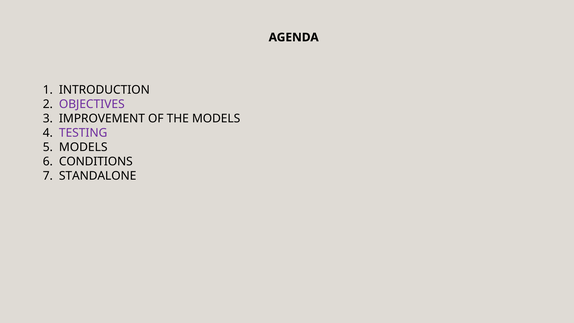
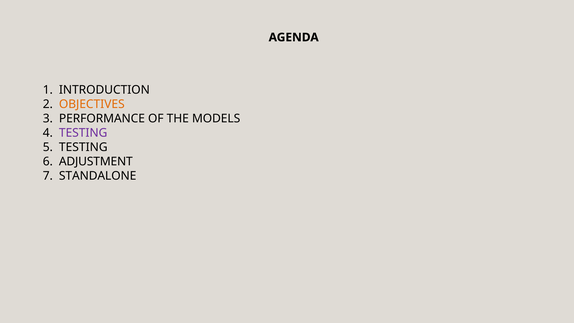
OBJECTIVES colour: purple -> orange
IMPROVEMENT: IMPROVEMENT -> PERFORMANCE
MODELS at (83, 147): MODELS -> TESTING
CONDITIONS: CONDITIONS -> ADJUSTMENT
